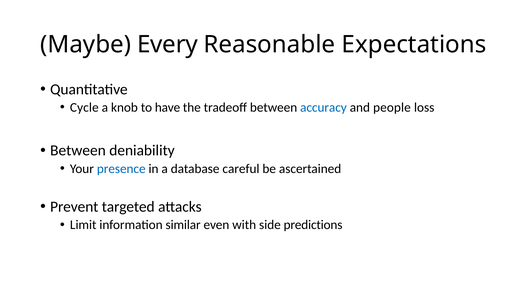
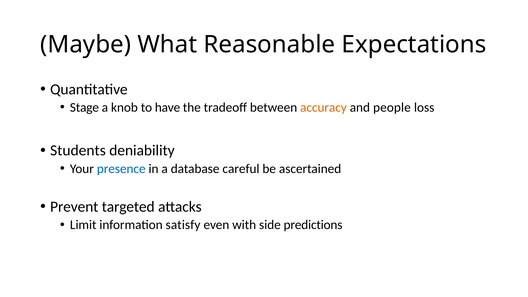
Every: Every -> What
Cycle: Cycle -> Stage
accuracy colour: blue -> orange
Between at (78, 151): Between -> Students
similar: similar -> satisfy
